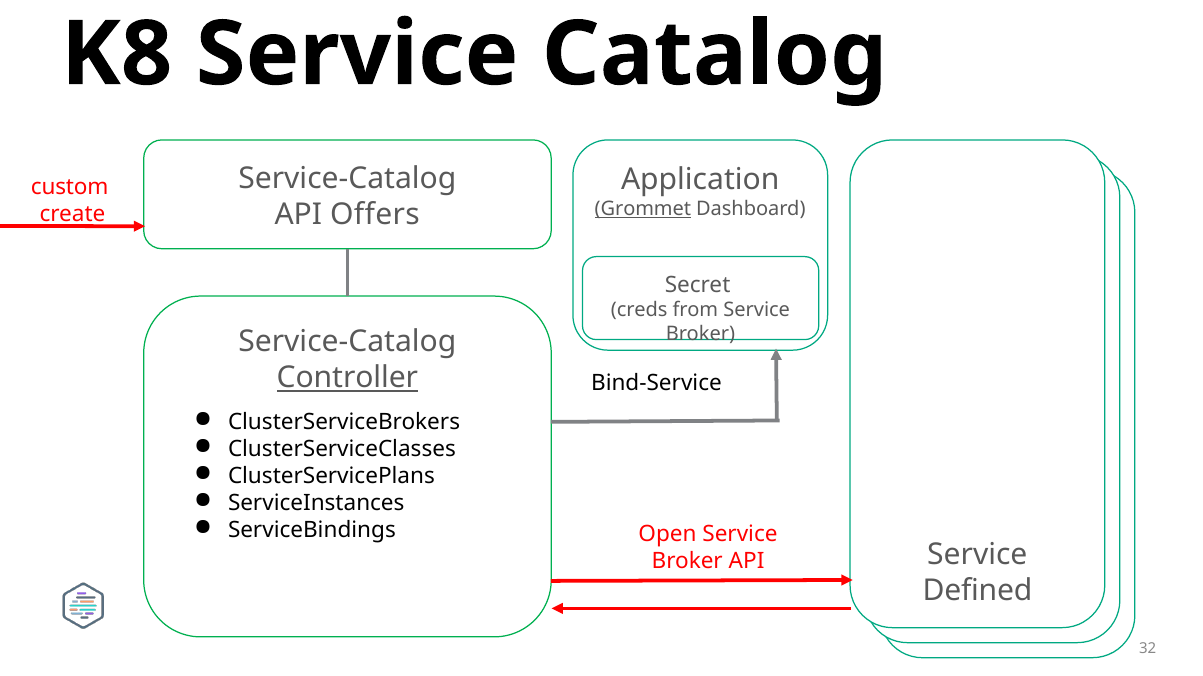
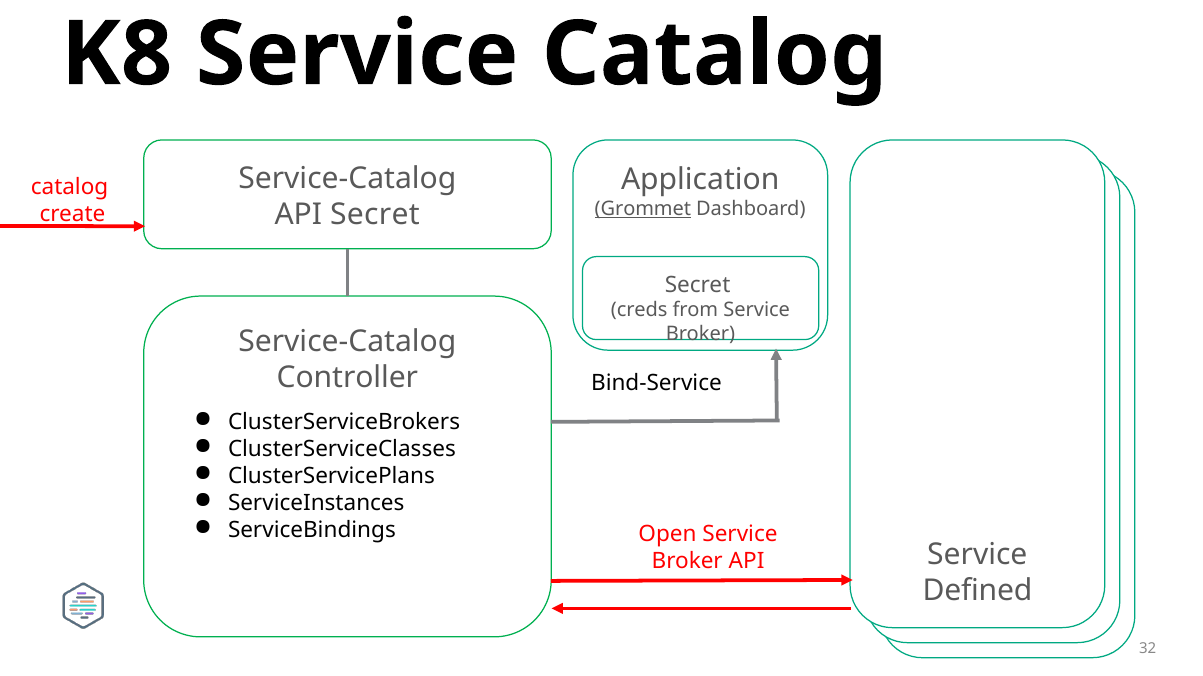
custom at (70, 187): custom -> catalog
API Offers: Offers -> Secret
Controller underline: present -> none
